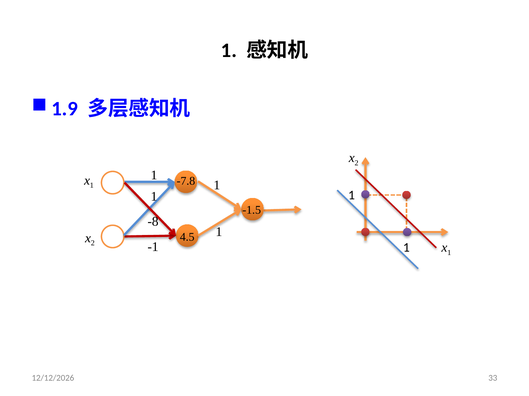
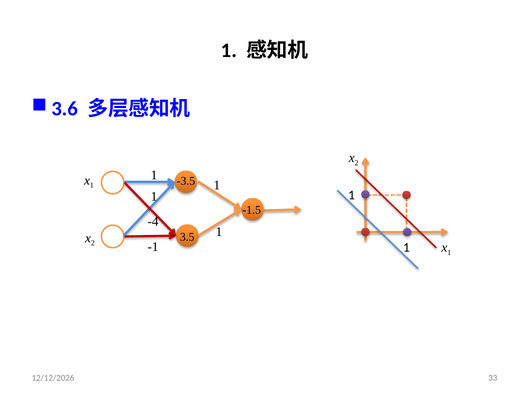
1.9: 1.9 -> 3.6
-7.8: -7.8 -> -3.5
-8: -8 -> -4
4.5: 4.5 -> 3.5
